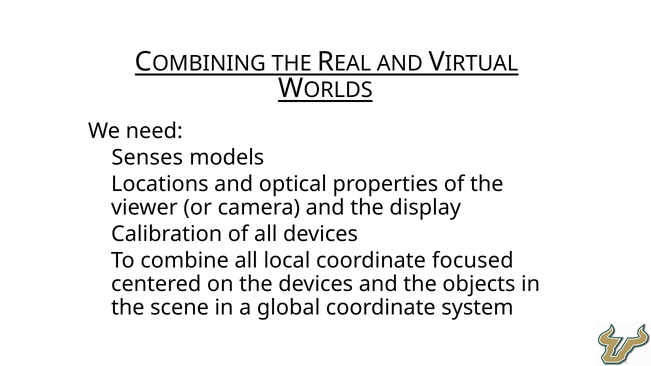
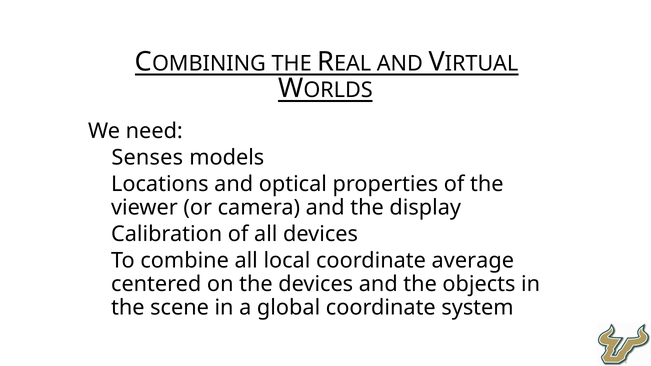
focused: focused -> average
